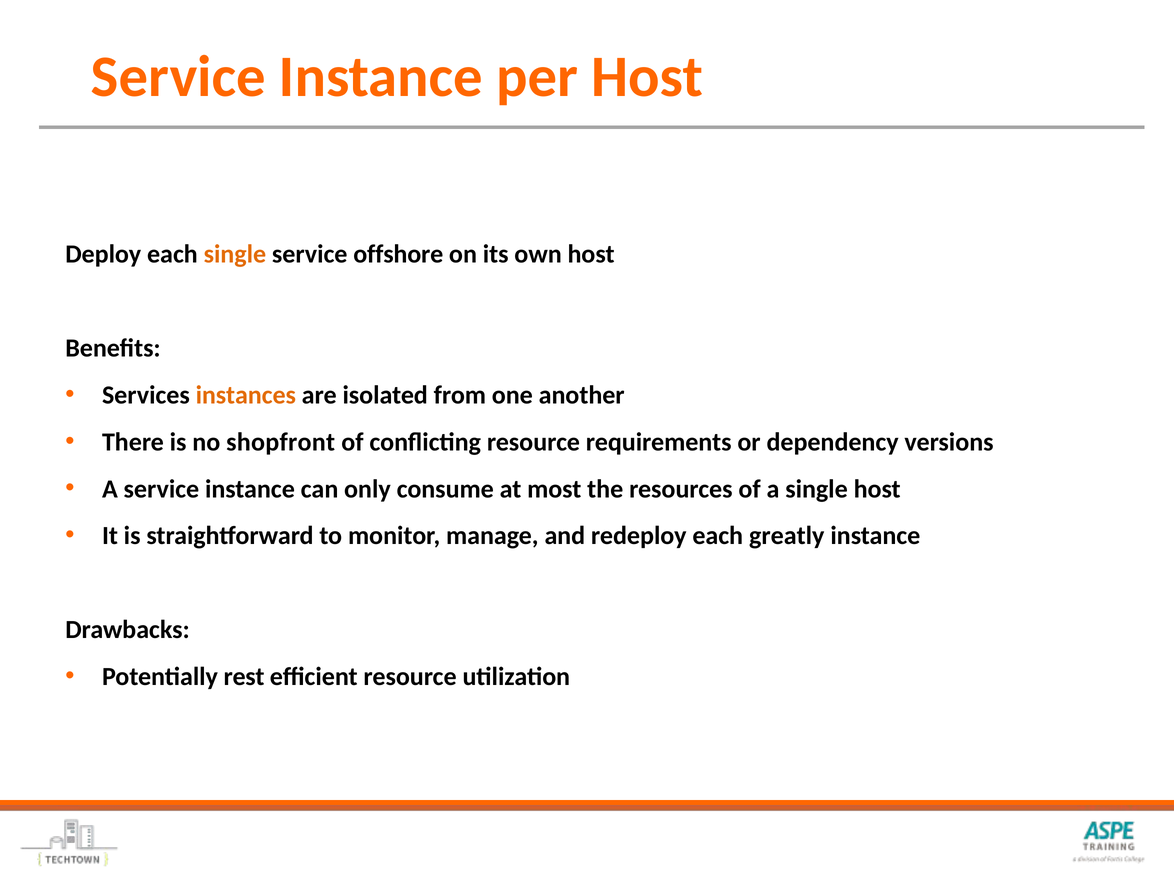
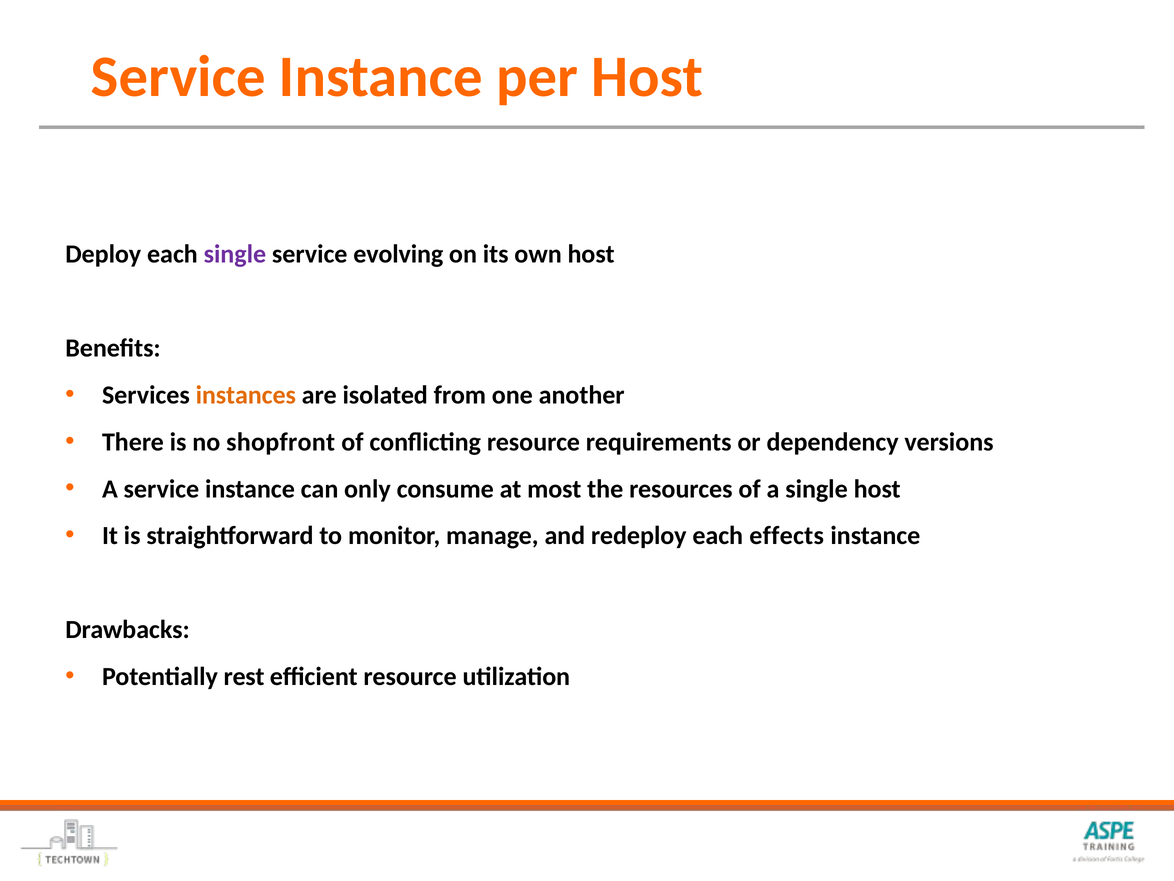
single at (235, 254) colour: orange -> purple
offshore: offshore -> evolving
greatly: greatly -> effects
